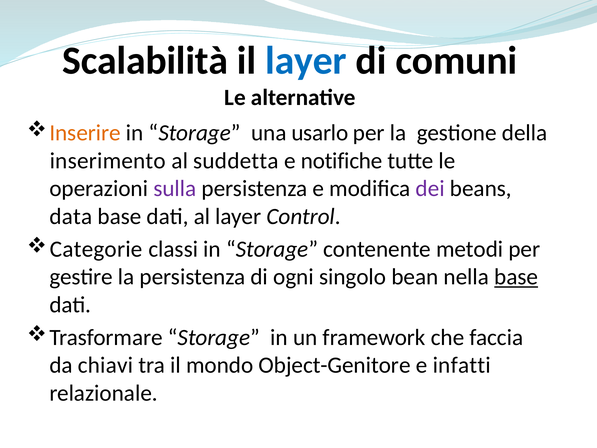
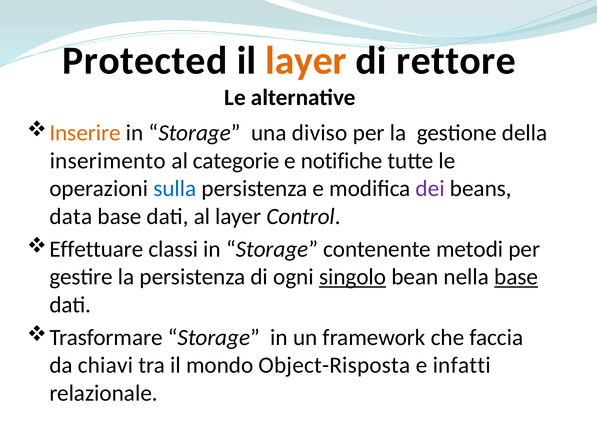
Scalabilità: Scalabilità -> Protected
layer at (306, 61) colour: blue -> orange
comuni: comuni -> rettore
usarlo: usarlo -> diviso
suddetta: suddetta -> categorie
sulla colour: purple -> blue
Categorie: Categorie -> Effettuare
singolo underline: none -> present
Object-Genitore: Object-Genitore -> Object-Risposta
